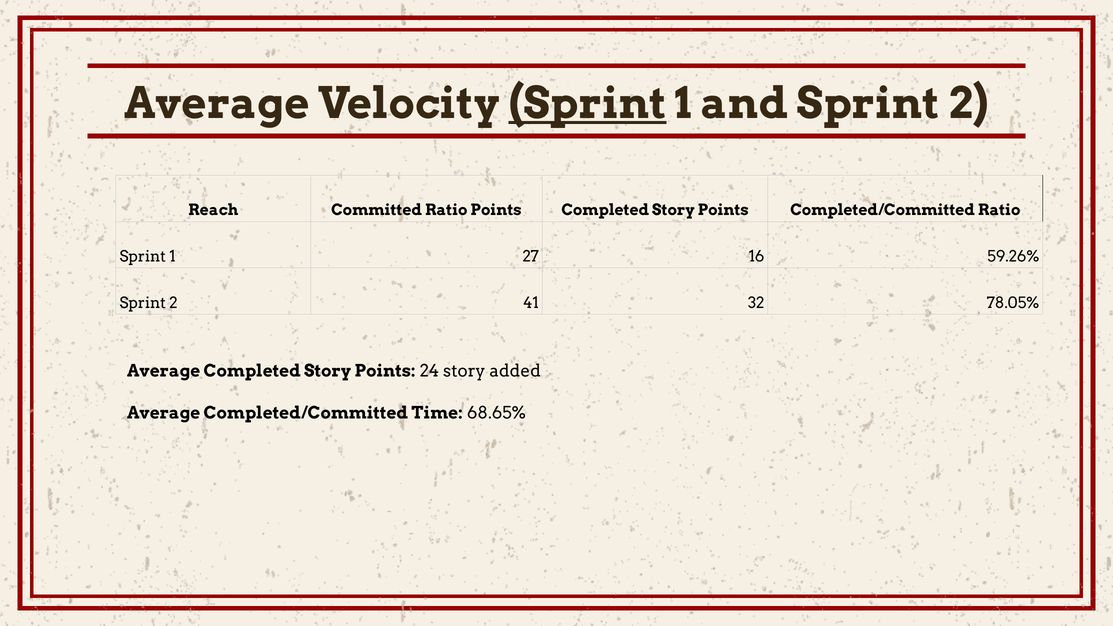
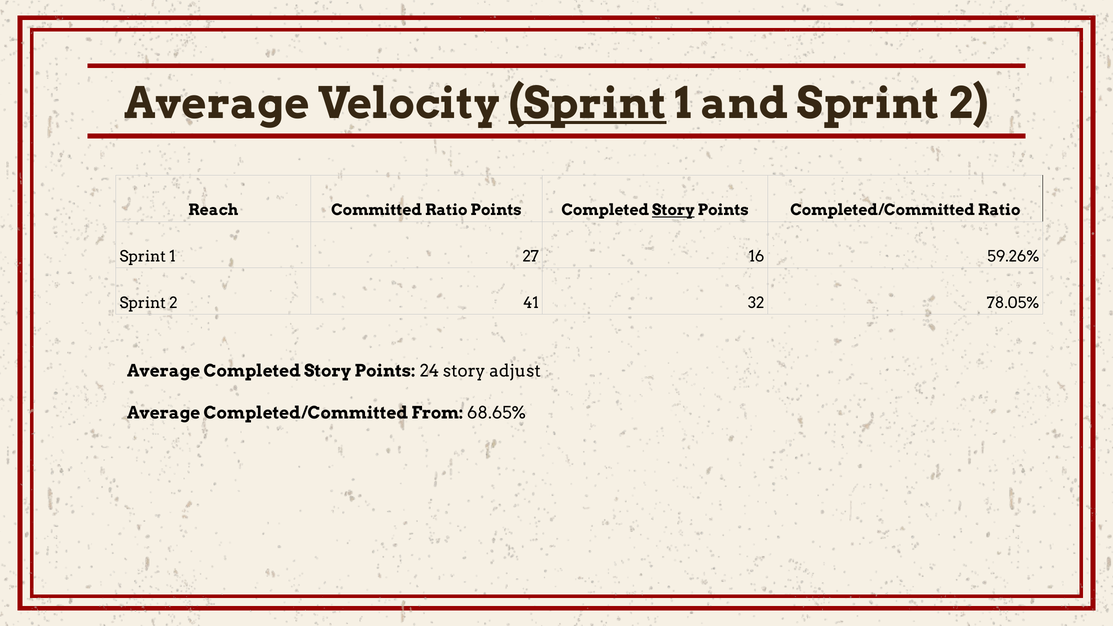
Story at (673, 210) underline: none -> present
added: added -> adjust
Time: Time -> From
